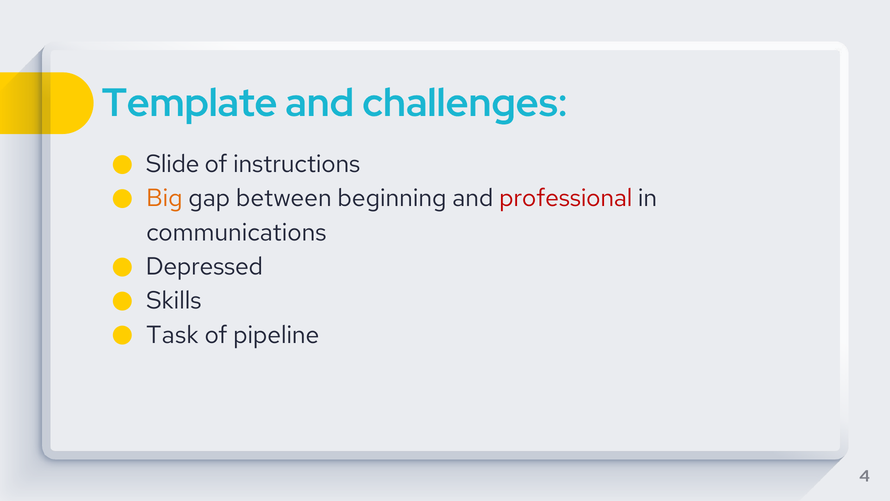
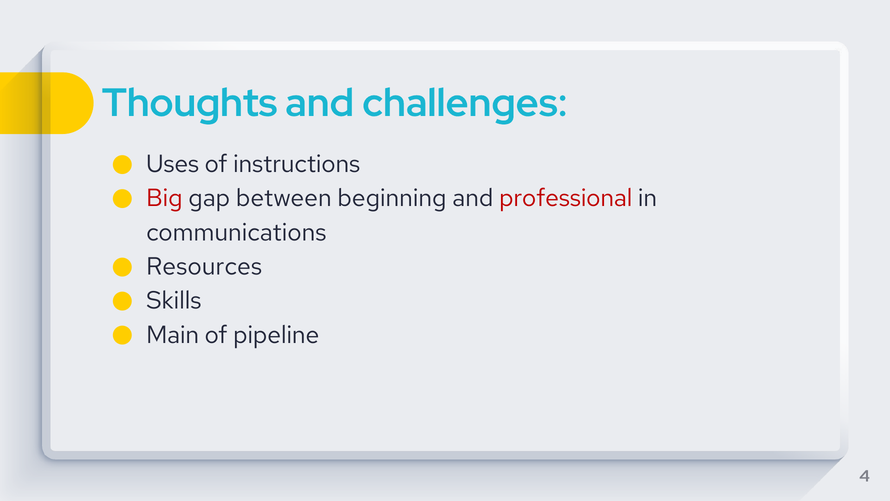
Template: Template -> Thoughts
Slide: Slide -> Uses
Big colour: orange -> red
Depressed: Depressed -> Resources
Task: Task -> Main
